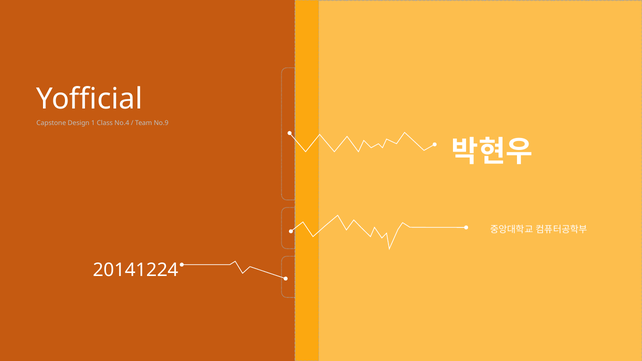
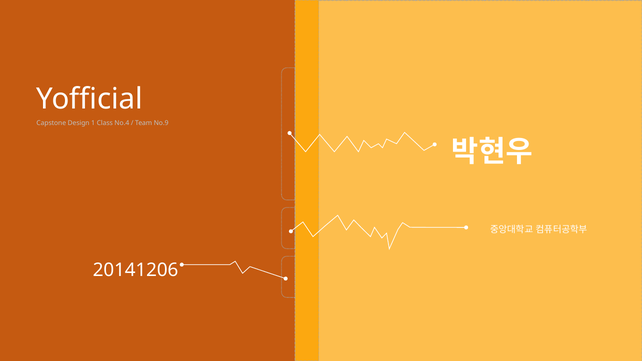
20141224: 20141224 -> 20141206
